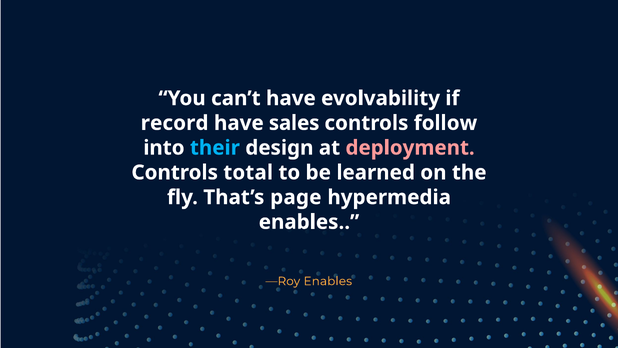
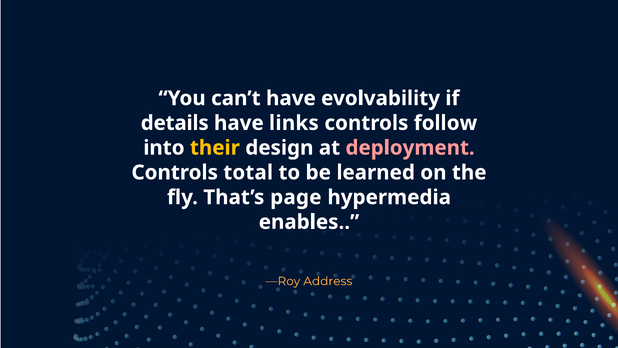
record: record -> details
sales: sales -> links
their colour: light blue -> yellow
—Roy Enables: Enables -> Address
